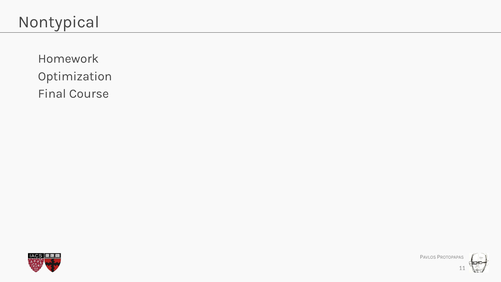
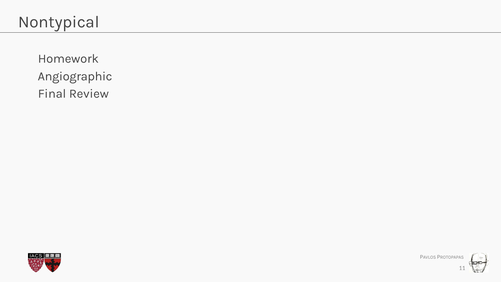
Optimization: Optimization -> Angiographic
Course: Course -> Review
